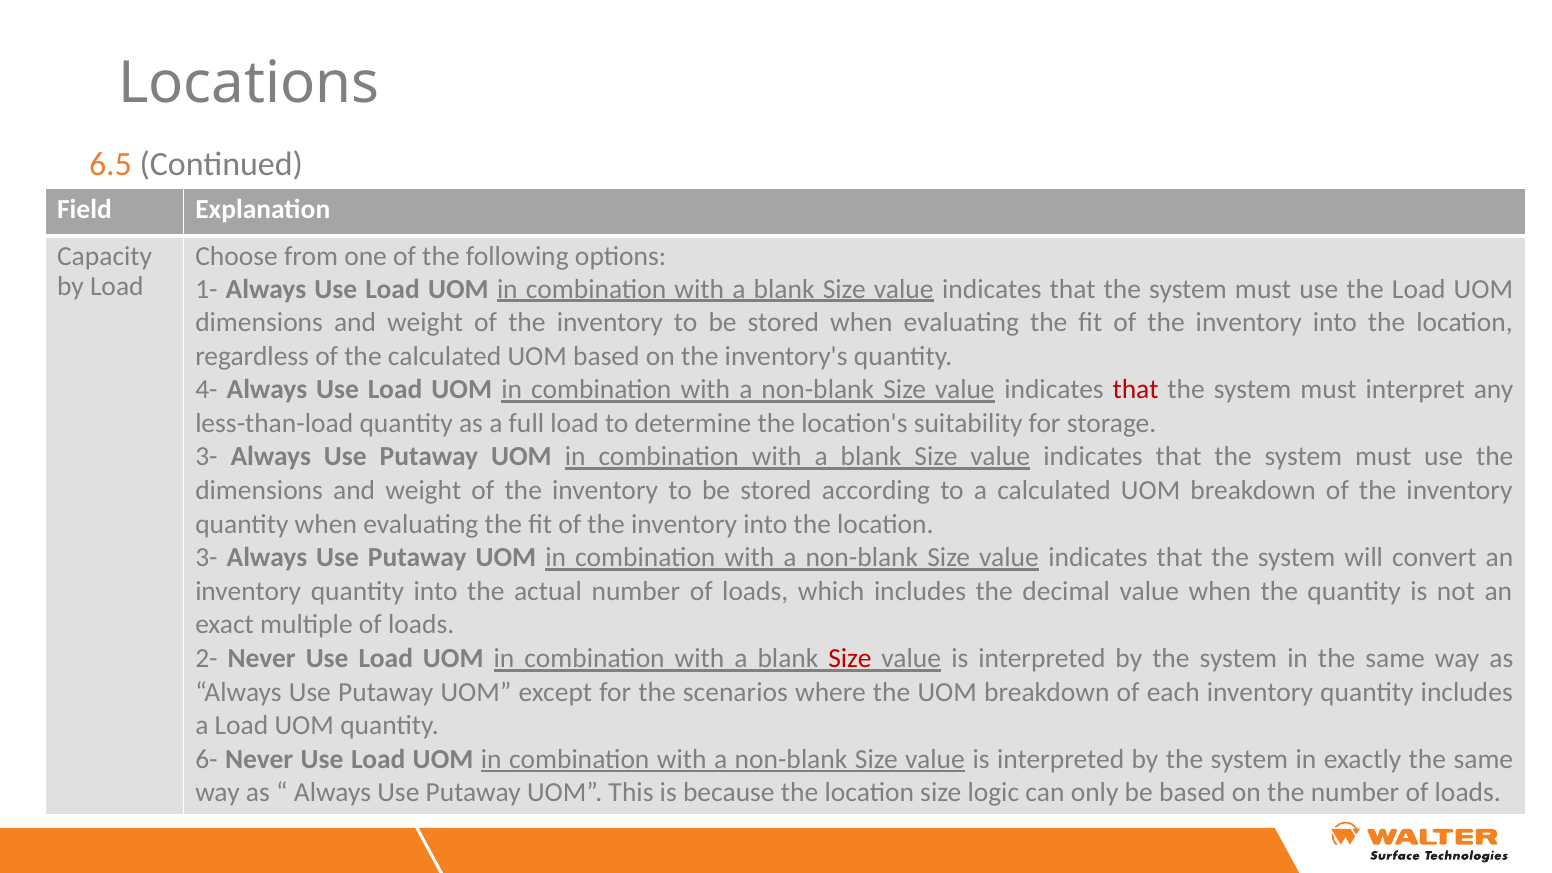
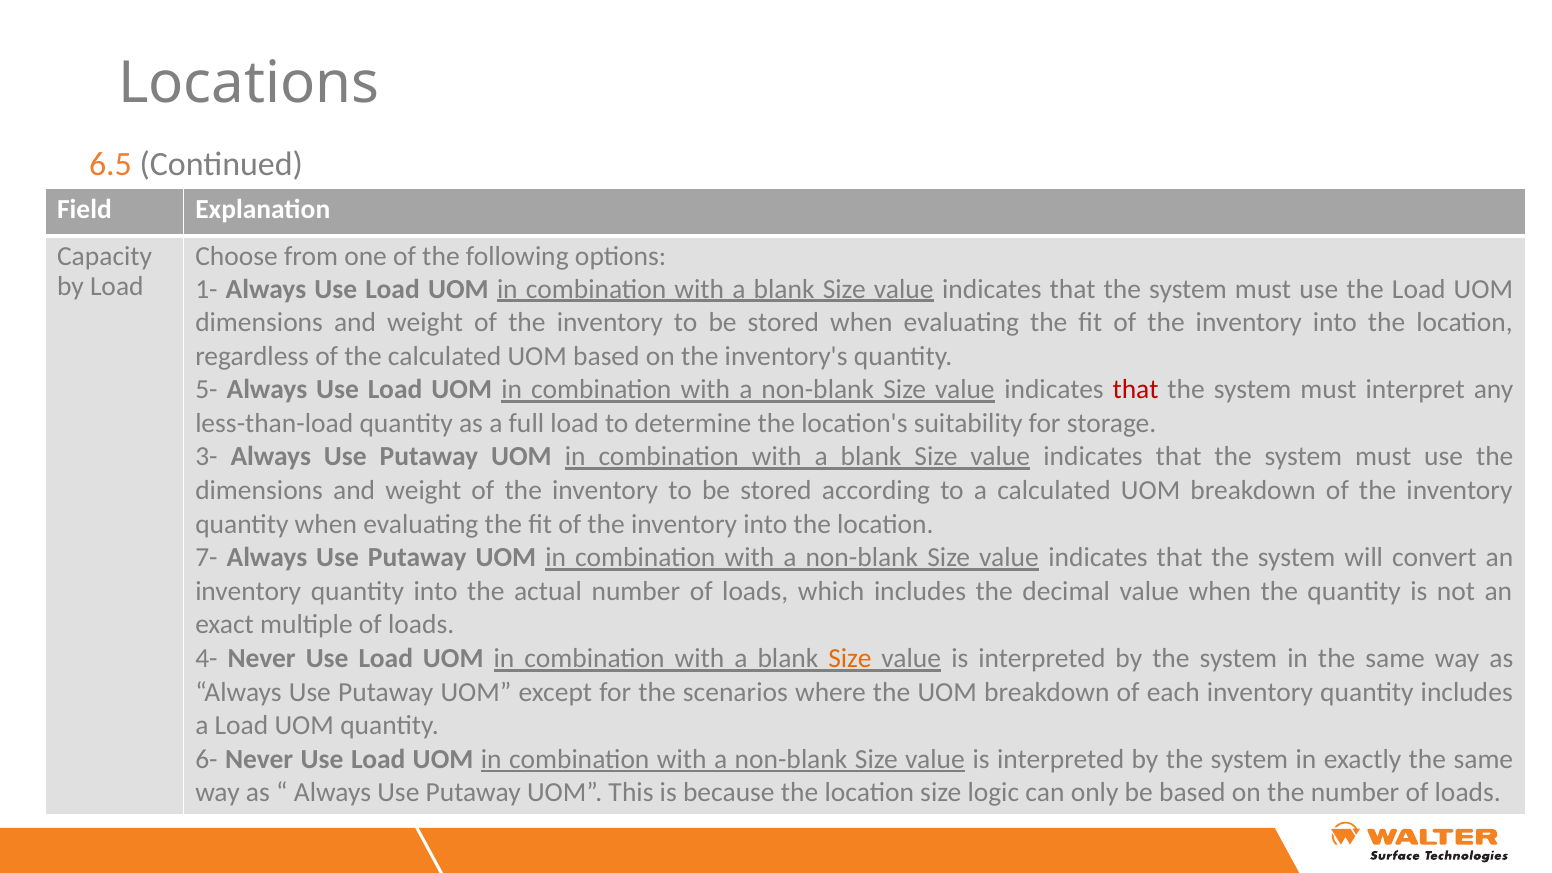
4-: 4- -> 5-
3- at (206, 558): 3- -> 7-
2-: 2- -> 4-
Size at (850, 658) colour: red -> orange
